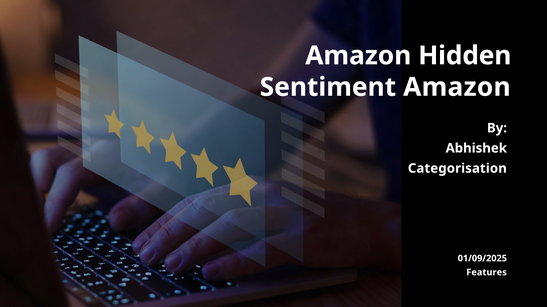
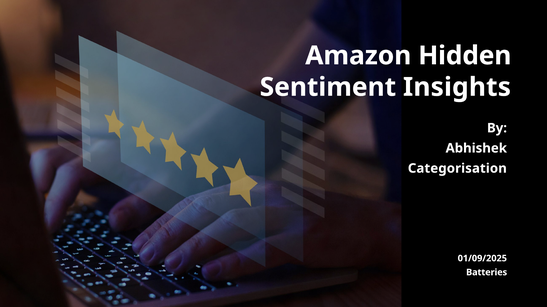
Sentiment Amazon: Amazon -> Insights
Features: Features -> Batteries
